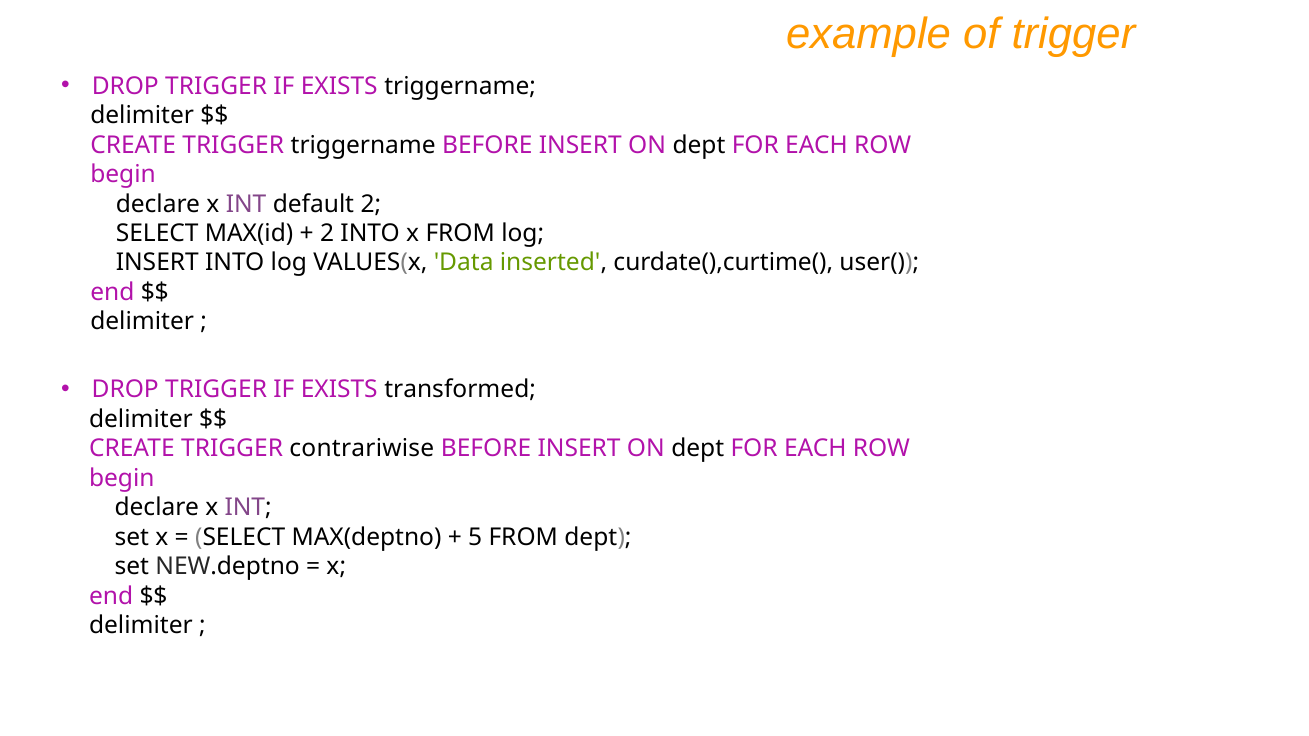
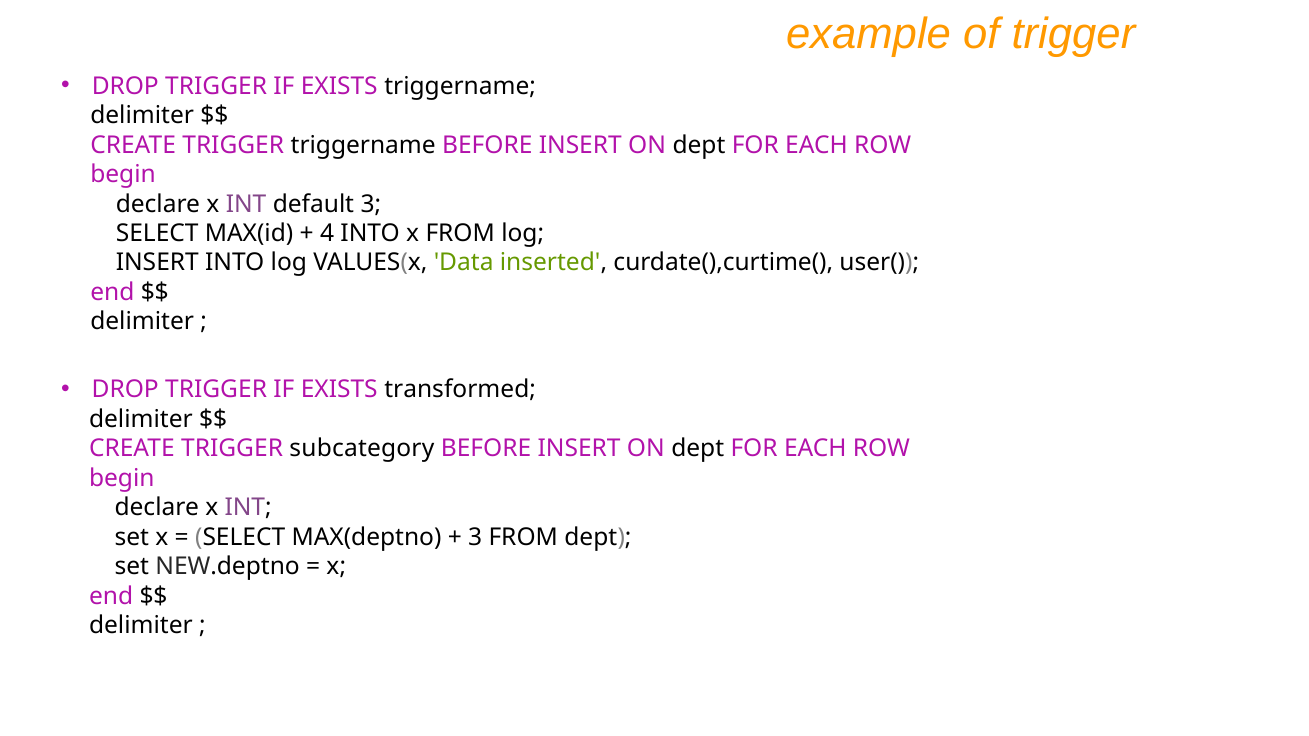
default 2: 2 -> 3
2 at (327, 234): 2 -> 4
contrariwise: contrariwise -> subcategory
5 at (475, 537): 5 -> 3
